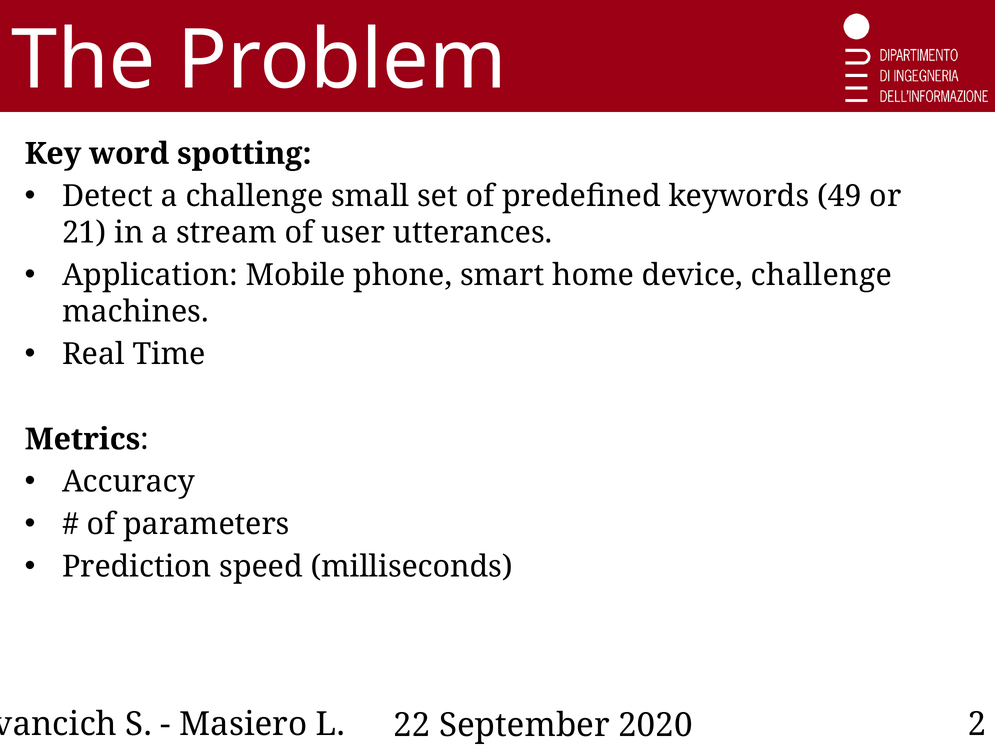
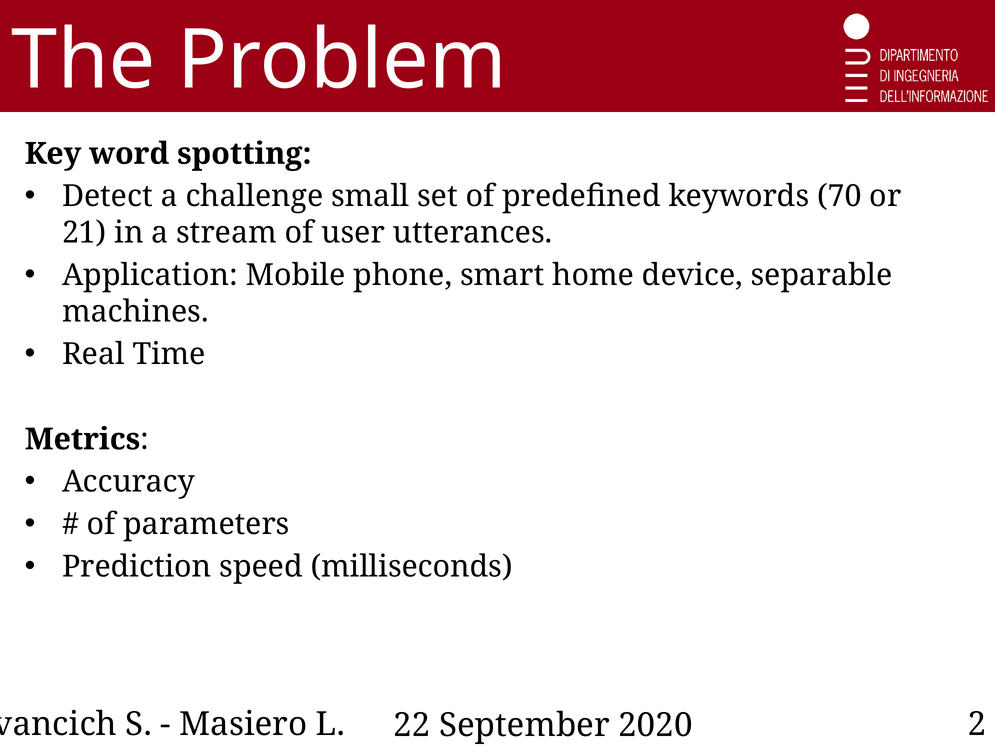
49: 49 -> 70
device challenge: challenge -> separable
